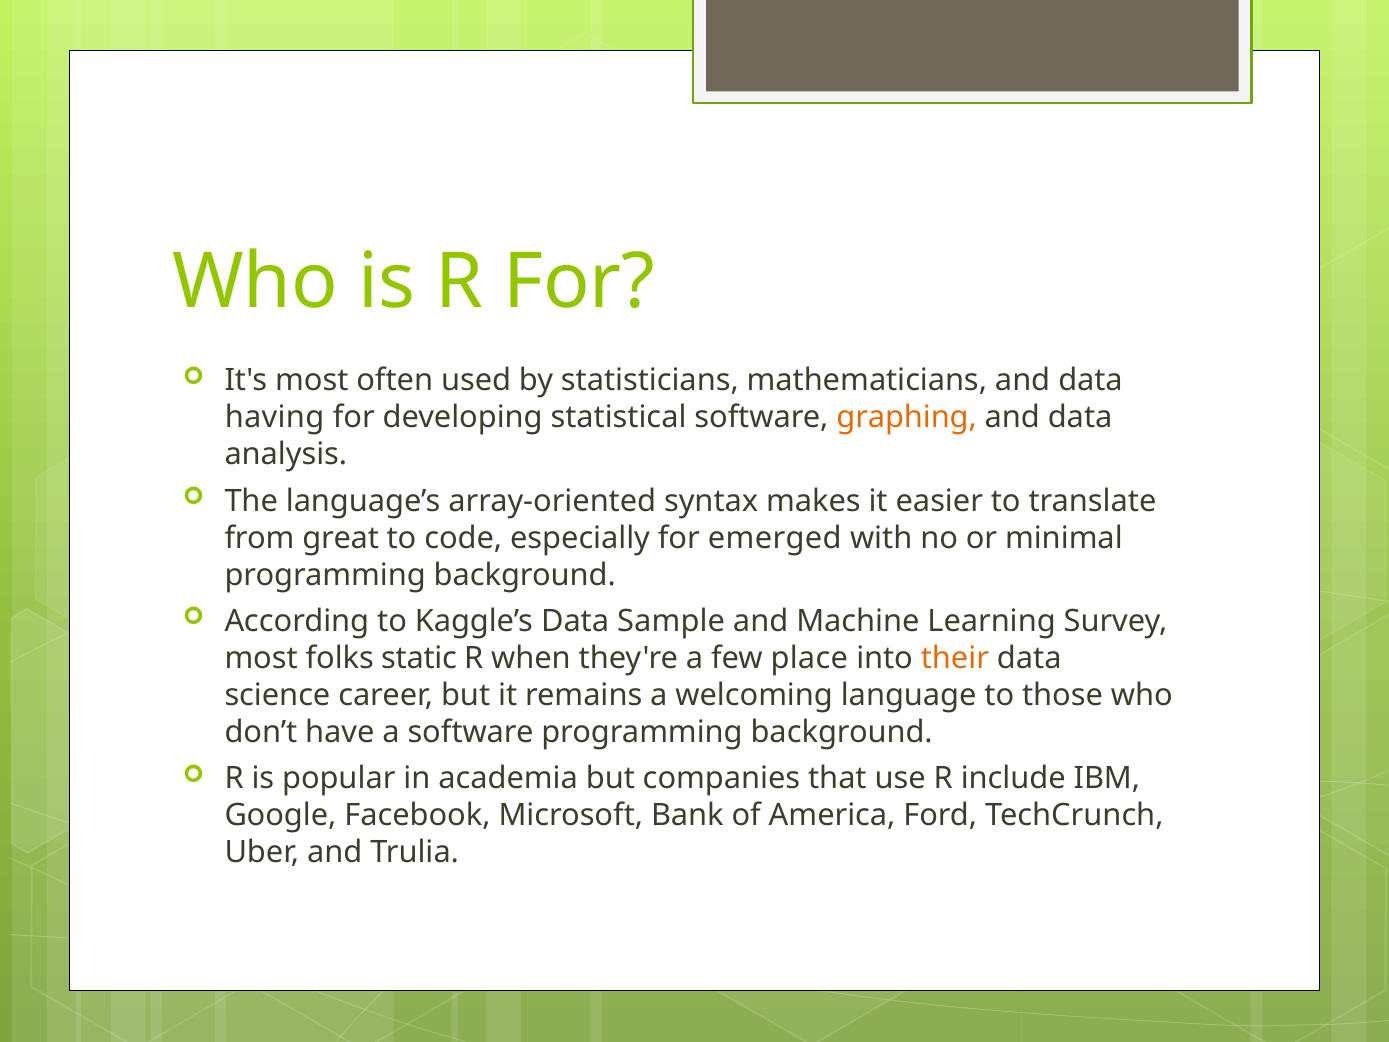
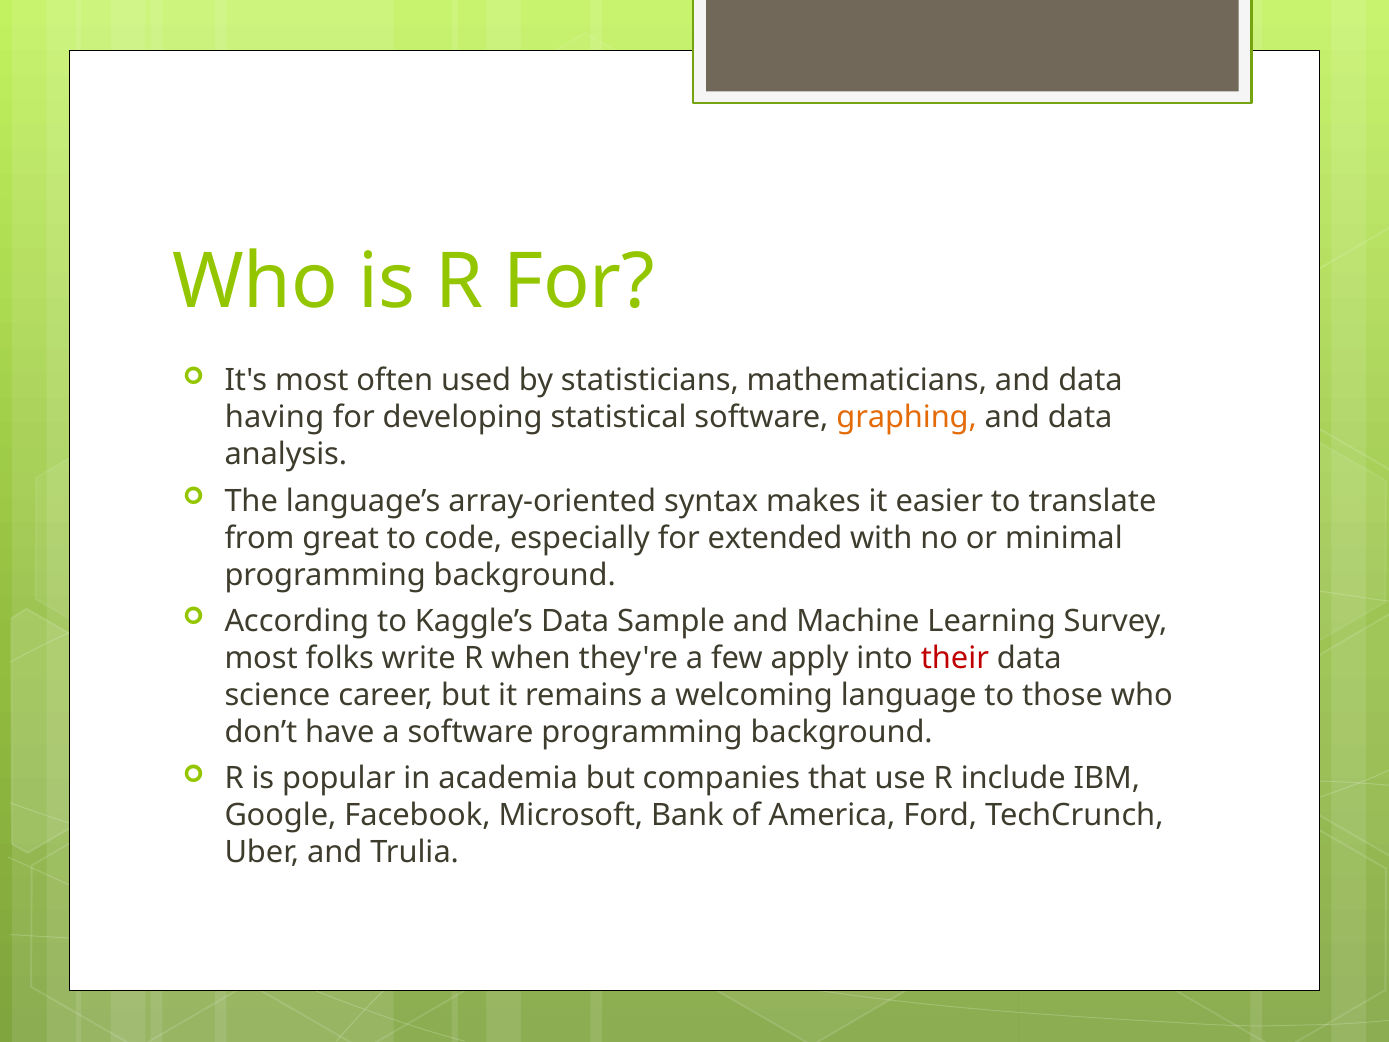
emerged: emerged -> extended
static: static -> write
place: place -> apply
their colour: orange -> red
